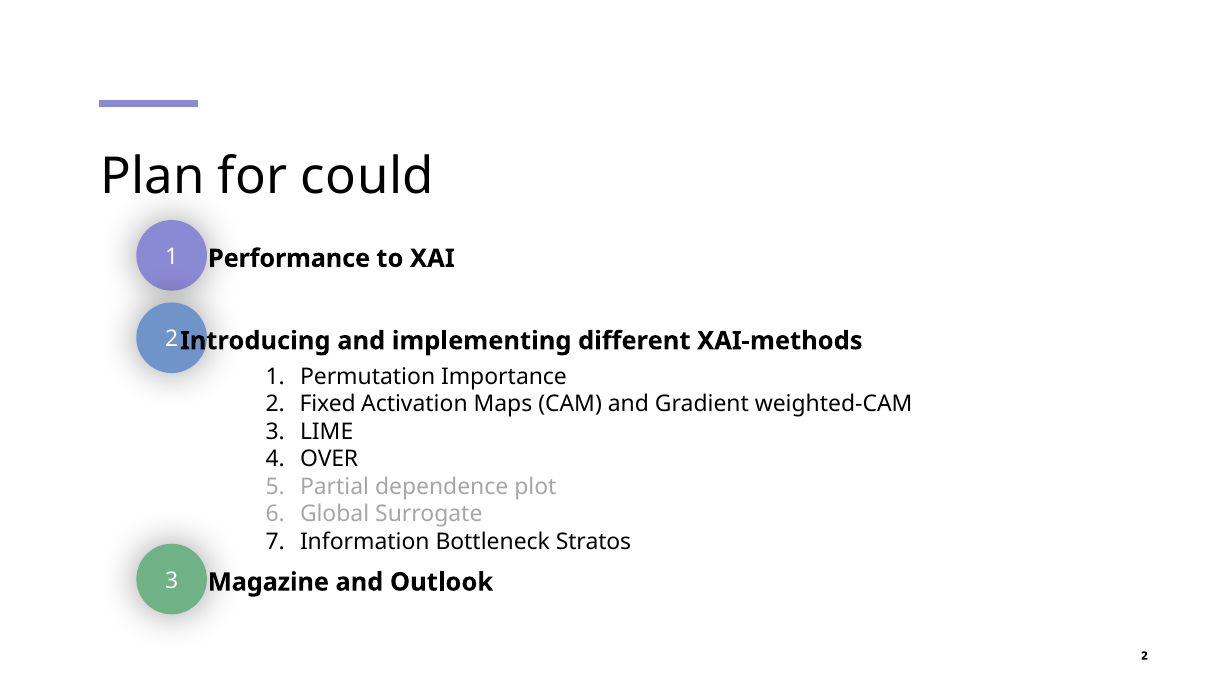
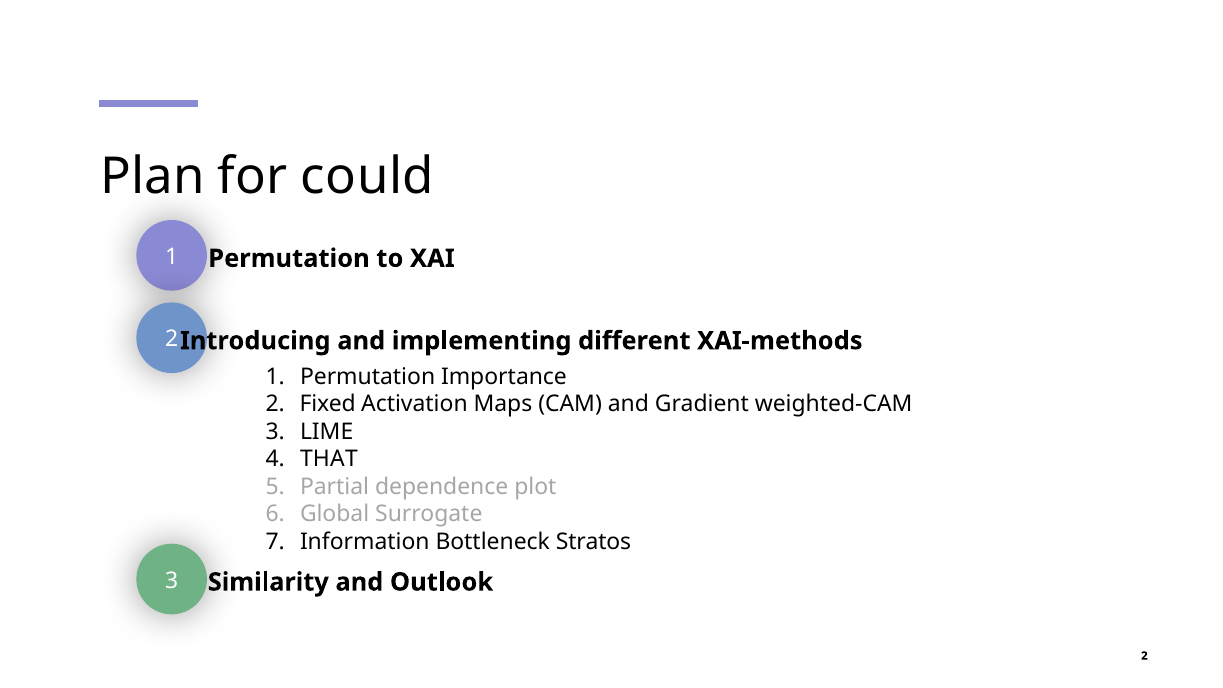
Performance at (289, 258): Performance -> Permutation
OVER: OVER -> THAT
Magazine: Magazine -> Similarity
